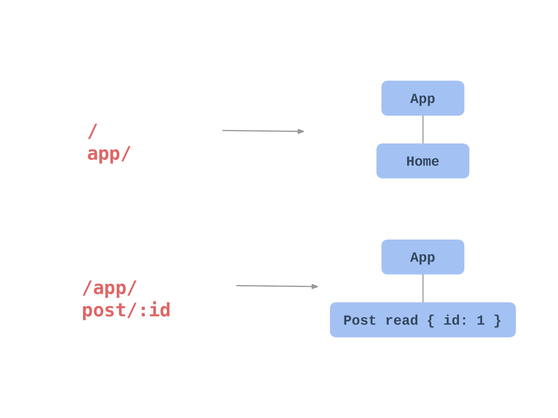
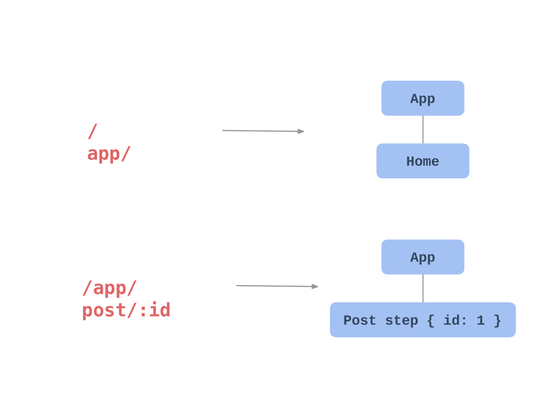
read: read -> step
